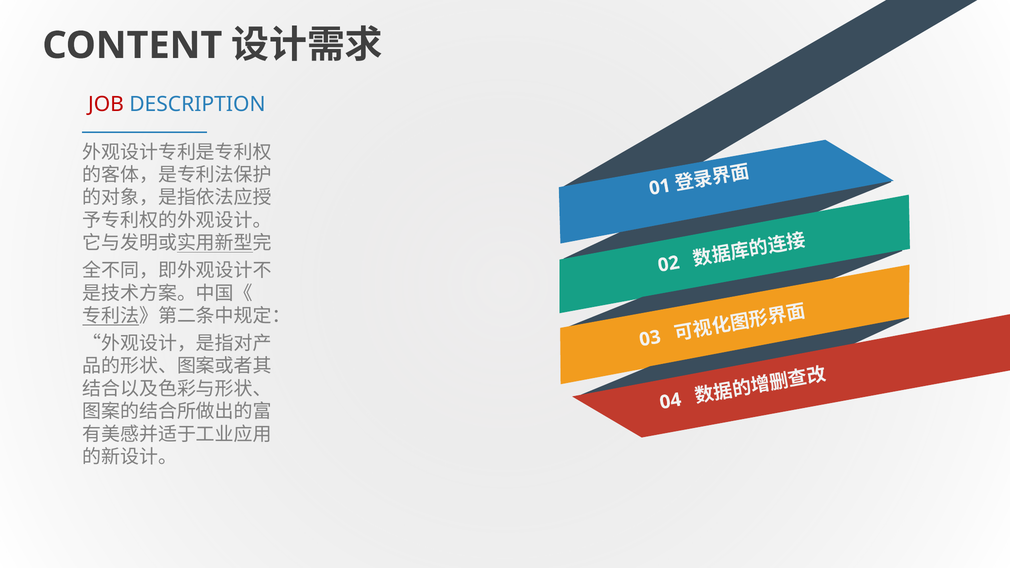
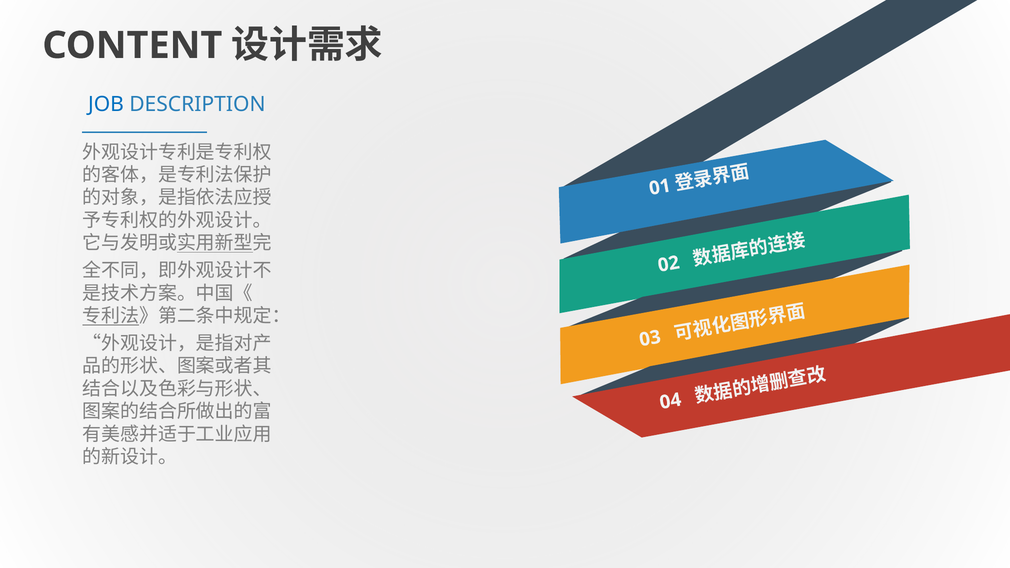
JOB colour: red -> blue
